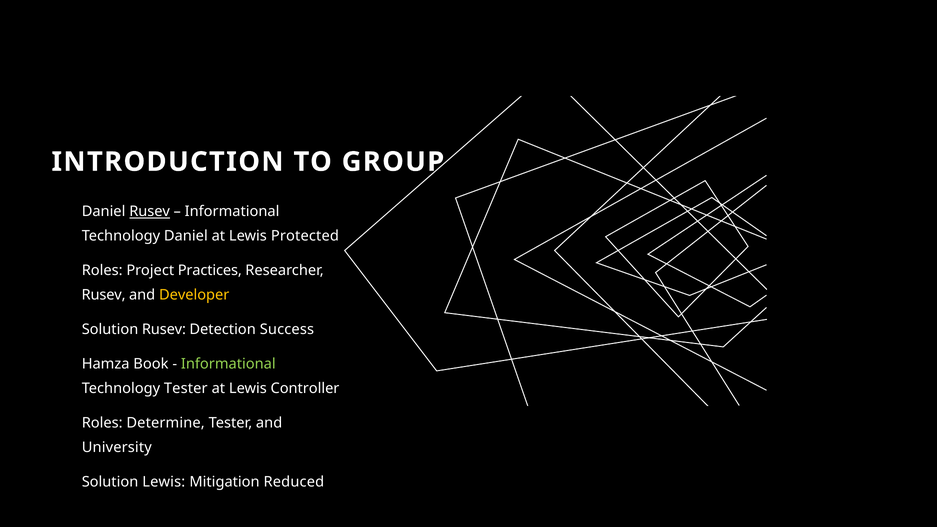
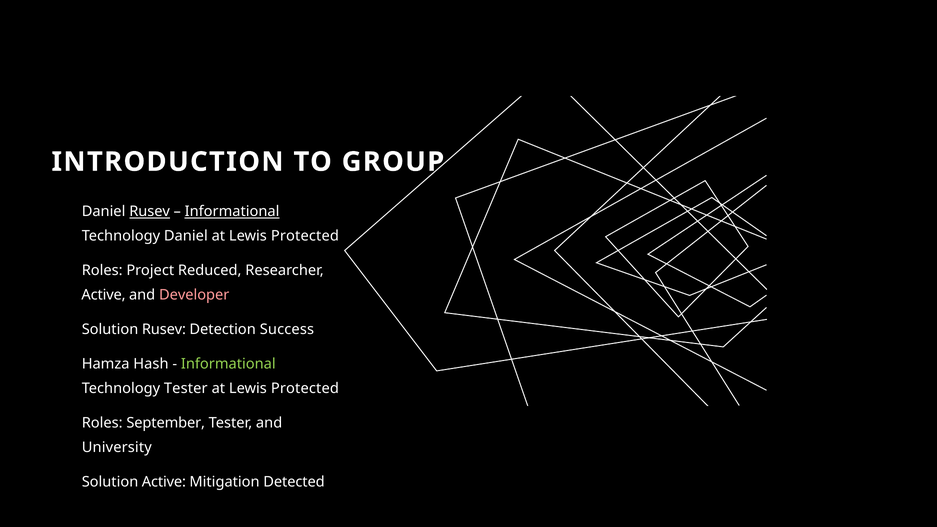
Informational at (232, 212) underline: none -> present
Practices: Practices -> Reduced
Rusev at (104, 295): Rusev -> Active
Developer colour: yellow -> pink
Book: Book -> Hash
Controller at (305, 388): Controller -> Protected
Determine: Determine -> September
Solution Lewis: Lewis -> Active
Reduced: Reduced -> Detected
